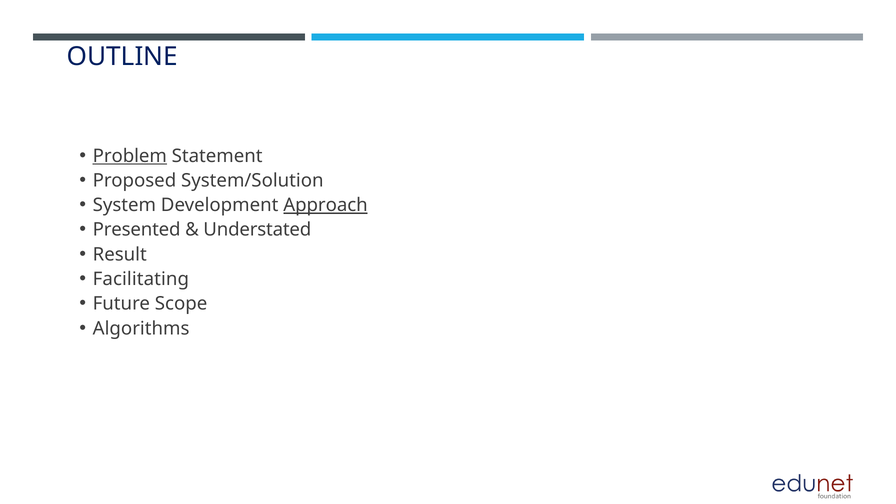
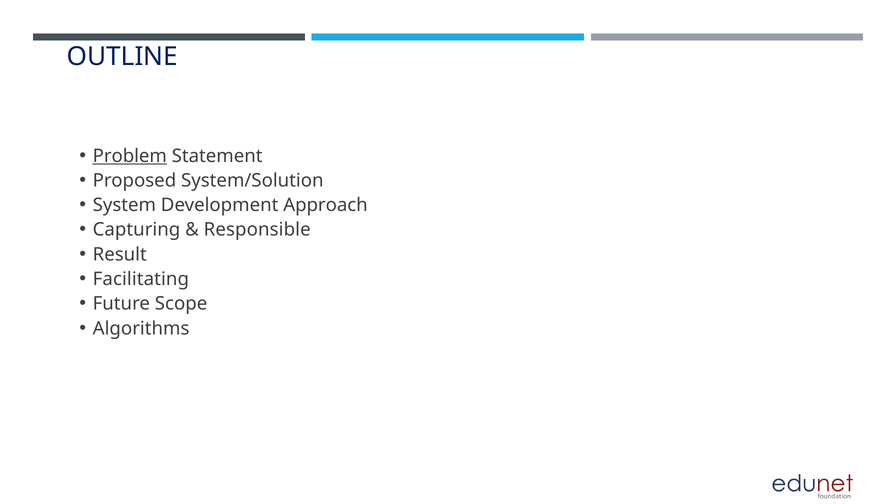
Approach underline: present -> none
Presented: Presented -> Capturing
Understated: Understated -> Responsible
